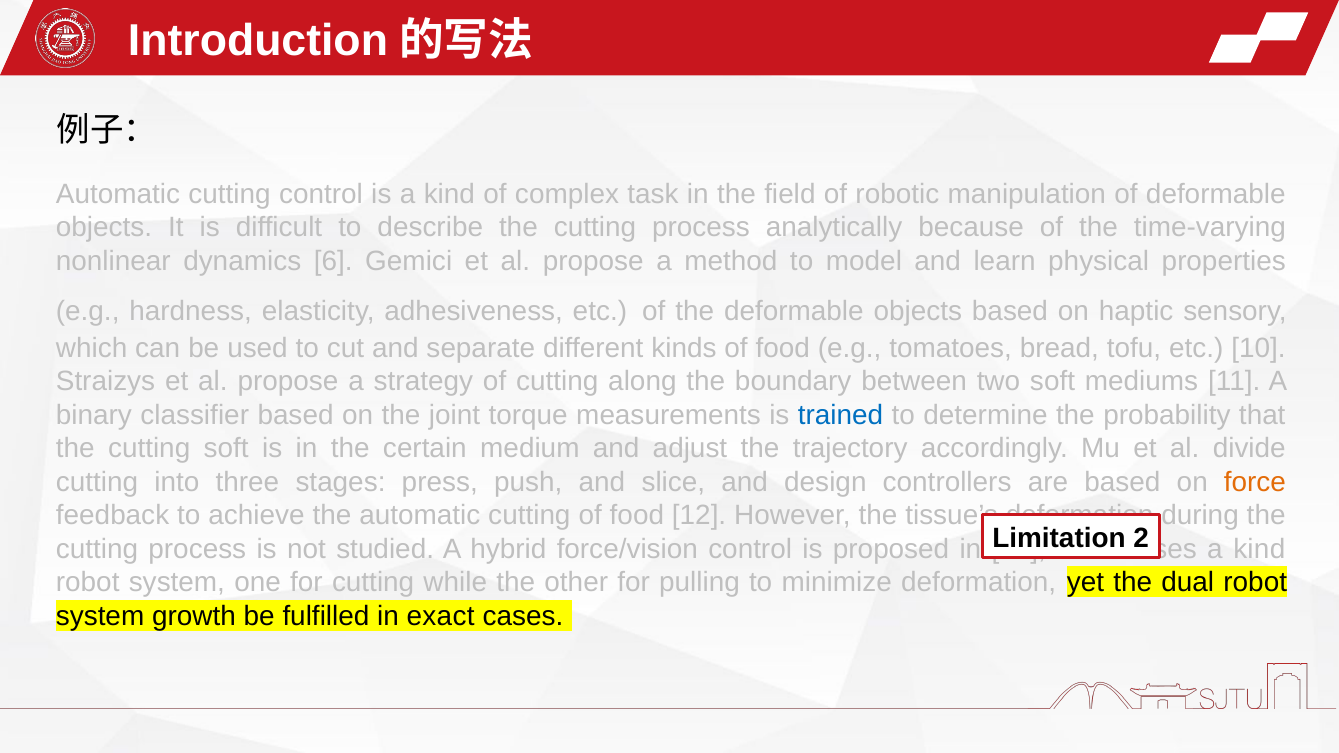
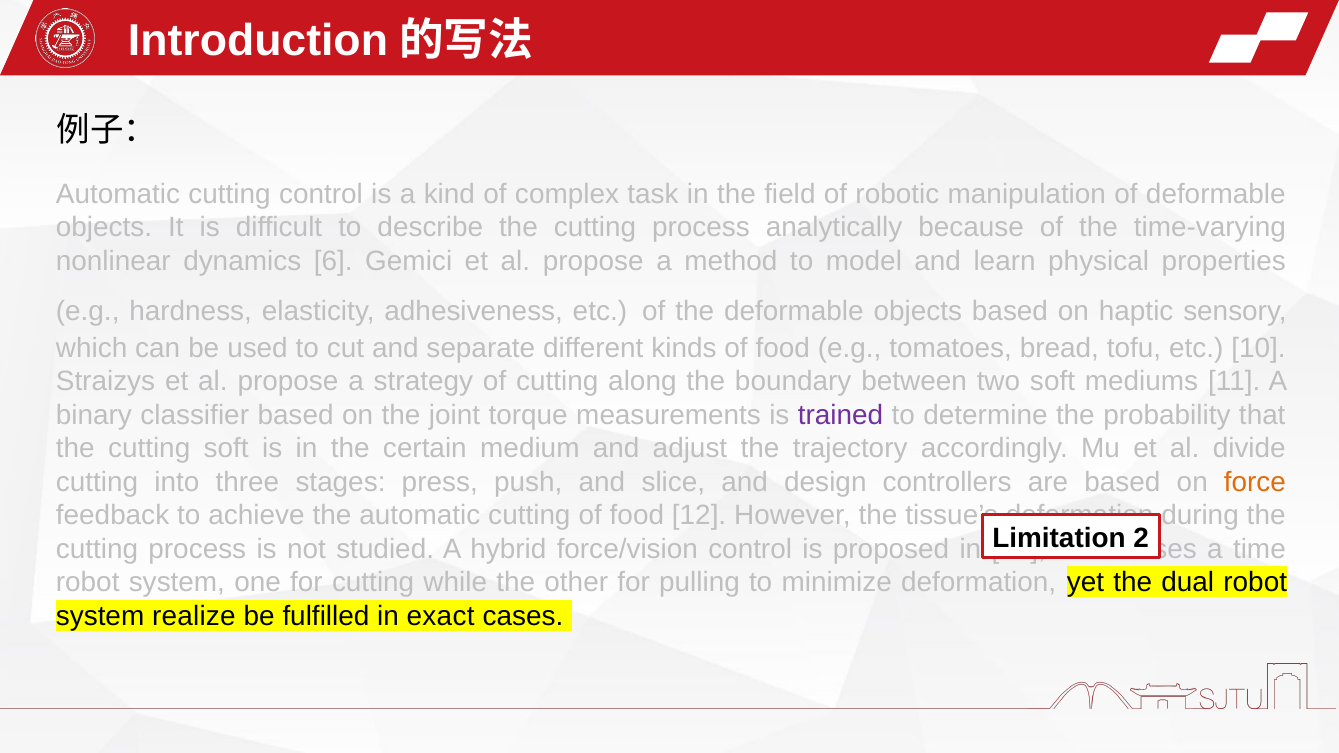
trained colour: blue -> purple
kind at (1259, 549): kind -> time
growth: growth -> realize
